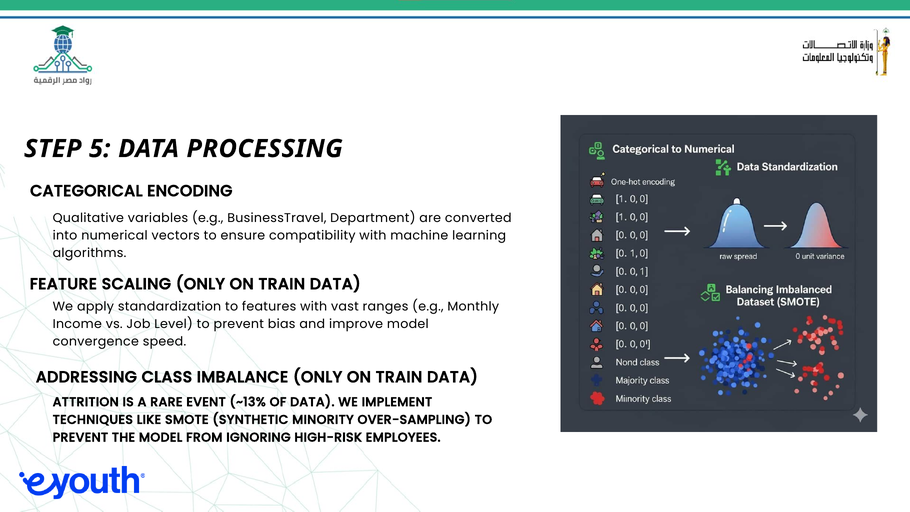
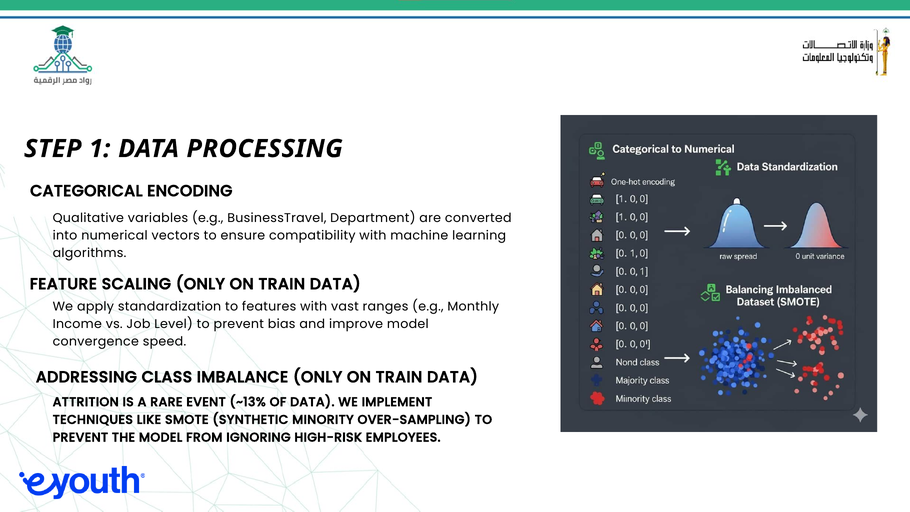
5: 5 -> 1
